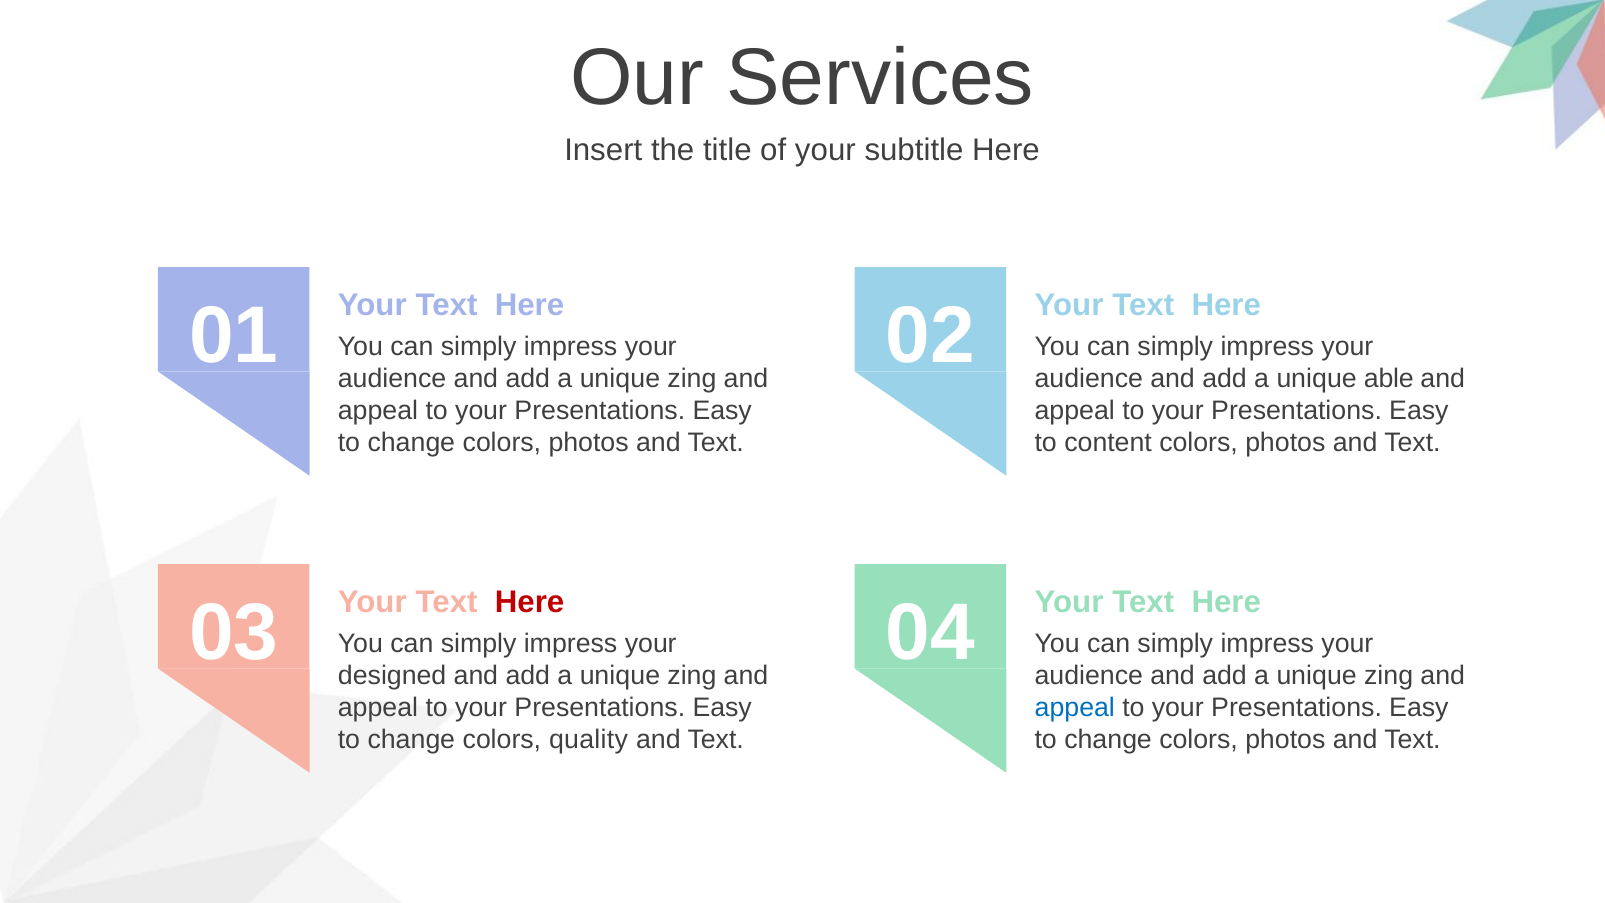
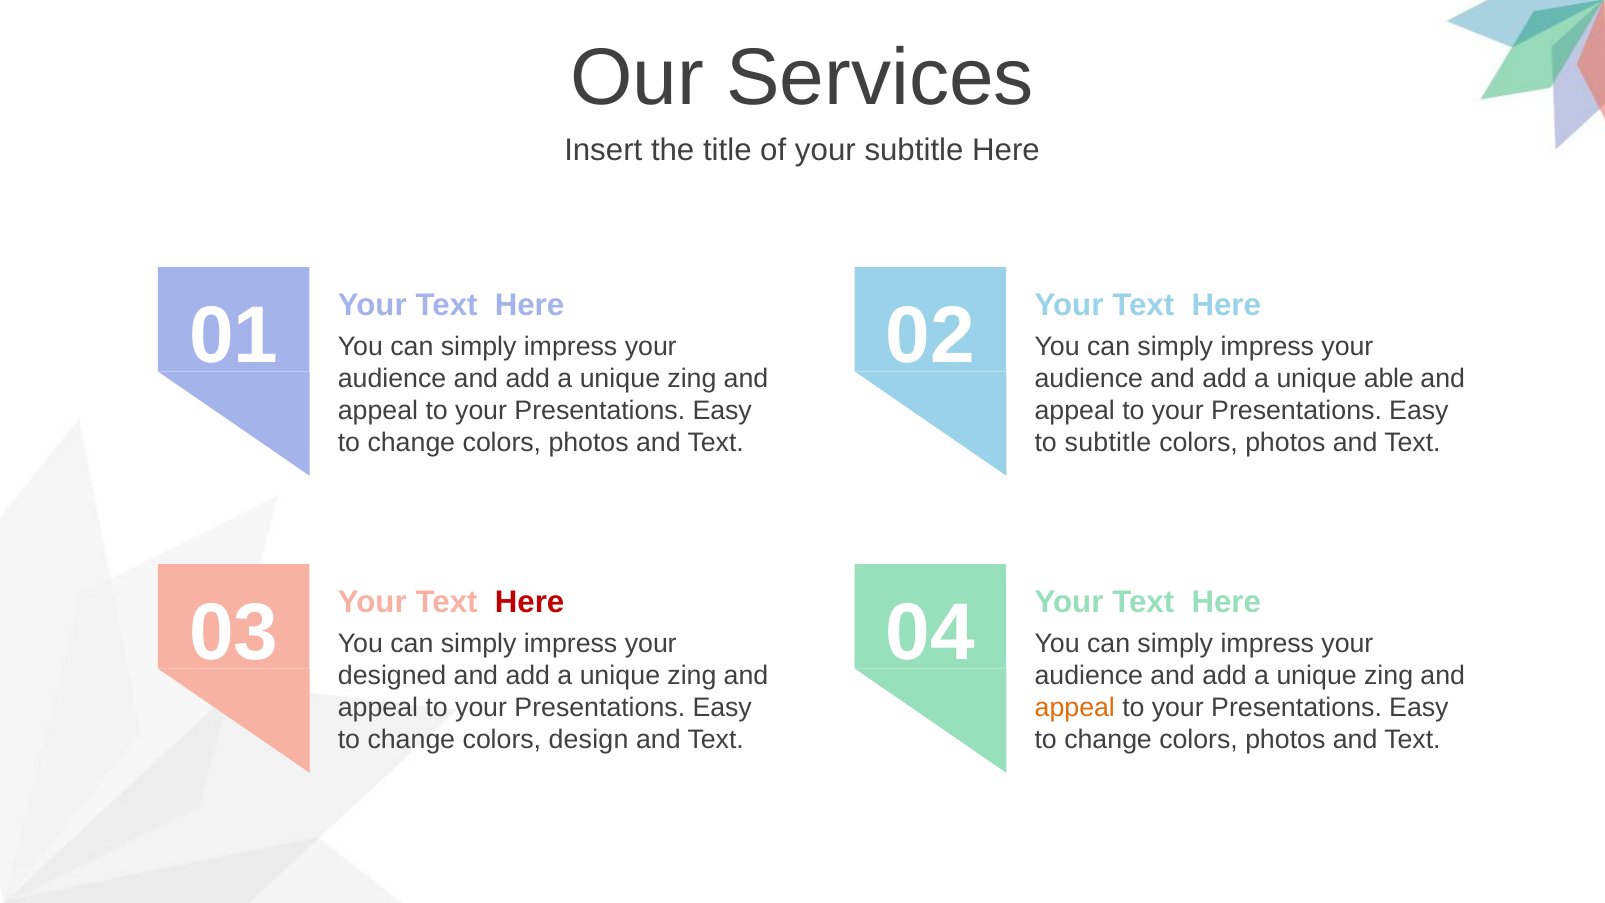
to content: content -> subtitle
appeal at (1075, 708) colour: blue -> orange
quality: quality -> design
